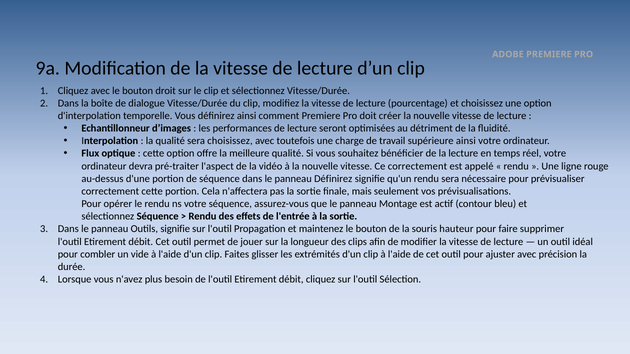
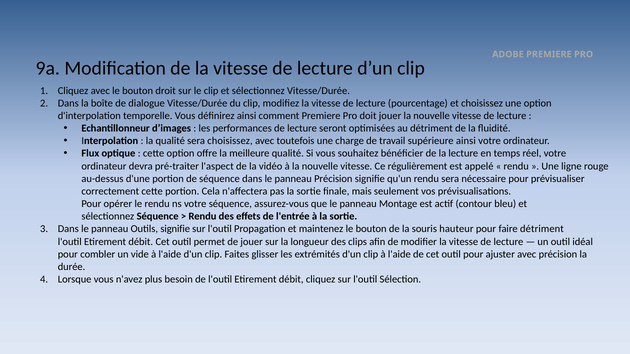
doit créer: créer -> jouer
Ce correctement: correctement -> régulièrement
panneau Définirez: Définirez -> Précision
faire supprimer: supprimer -> détriment
